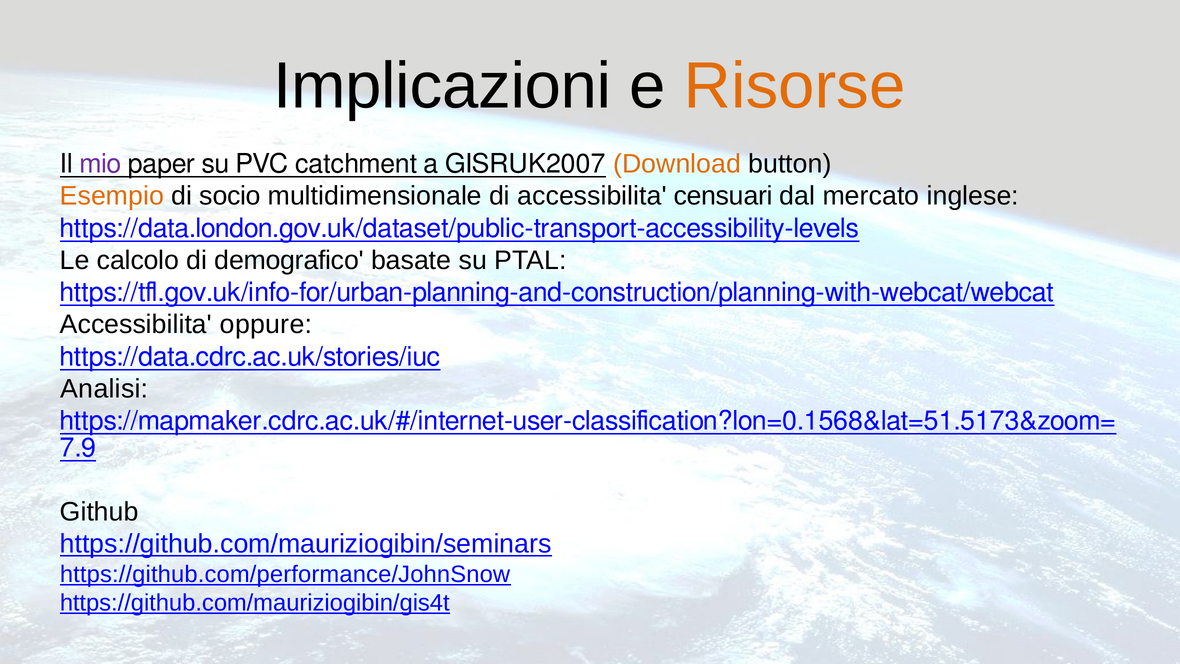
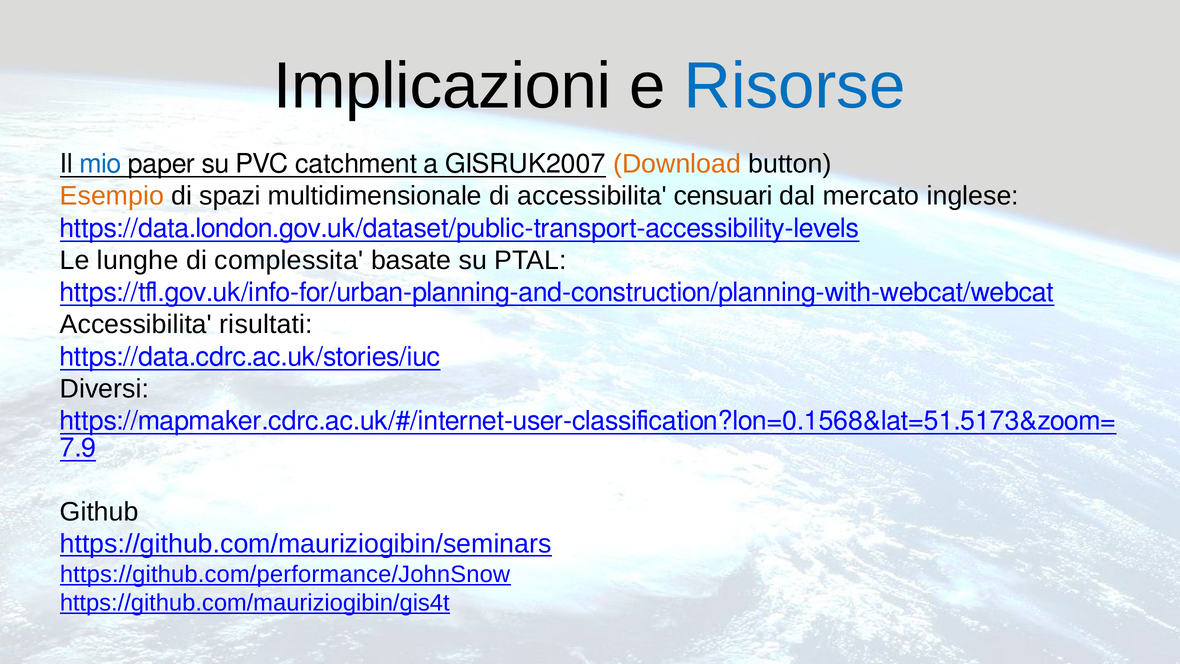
Risorse colour: orange -> blue
mio colour: purple -> blue
socio: socio -> spazi
calcolo: calcolo -> lunghe
demografico: demografico -> complessita
oppure: oppure -> risultati
Analisi: Analisi -> Diversi
